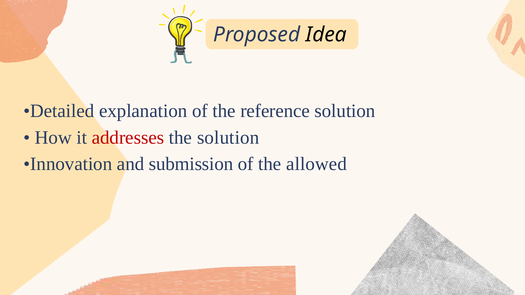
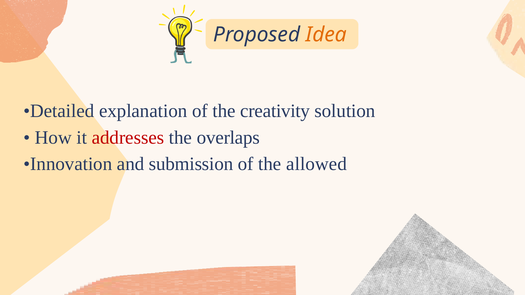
Idea colour: black -> orange
reference: reference -> creativity
the solution: solution -> overlaps
